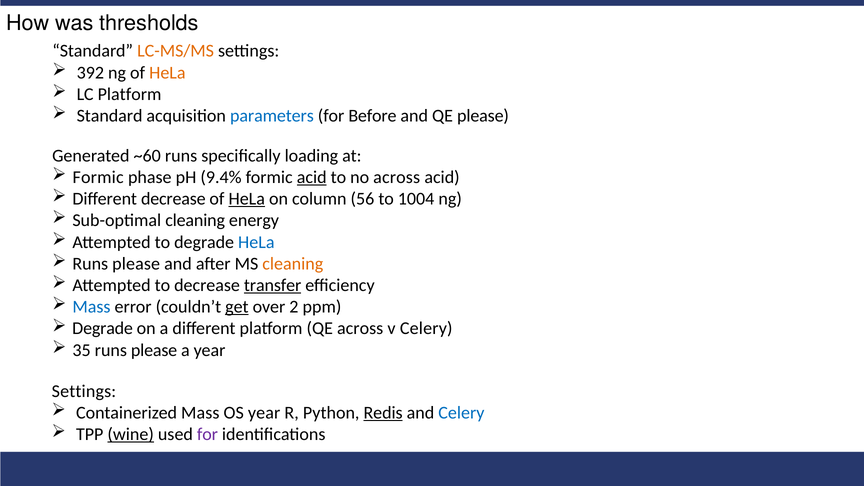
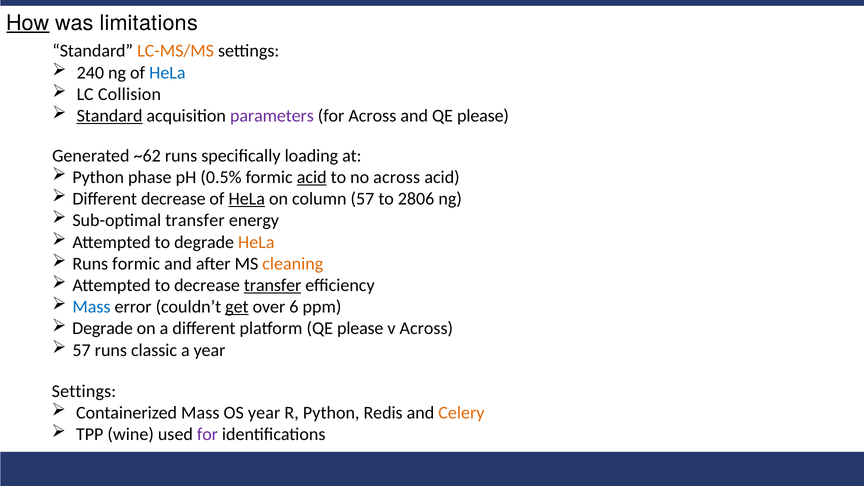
How underline: none -> present
thresholds: thresholds -> limitations
392: 392 -> 240
HeLa at (167, 73) colour: orange -> blue
LC Platform: Platform -> Collision
Standard at (110, 116) underline: none -> present
parameters colour: blue -> purple
for Before: Before -> Across
~60: ~60 -> ~62
Formic at (98, 177): Formic -> Python
9.4%: 9.4% -> 0.5%
column 56: 56 -> 57
1004: 1004 -> 2806
Sub-optimal cleaning: cleaning -> transfer
HeLa at (256, 242) colour: blue -> orange
please at (136, 264): please -> formic
2: 2 -> 6
platform QE across: across -> please
v Celery: Celery -> Across
35 at (82, 350): 35 -> 57
please at (154, 350): please -> classic
Redis underline: present -> none
Celery at (461, 413) colour: blue -> orange
wine underline: present -> none
